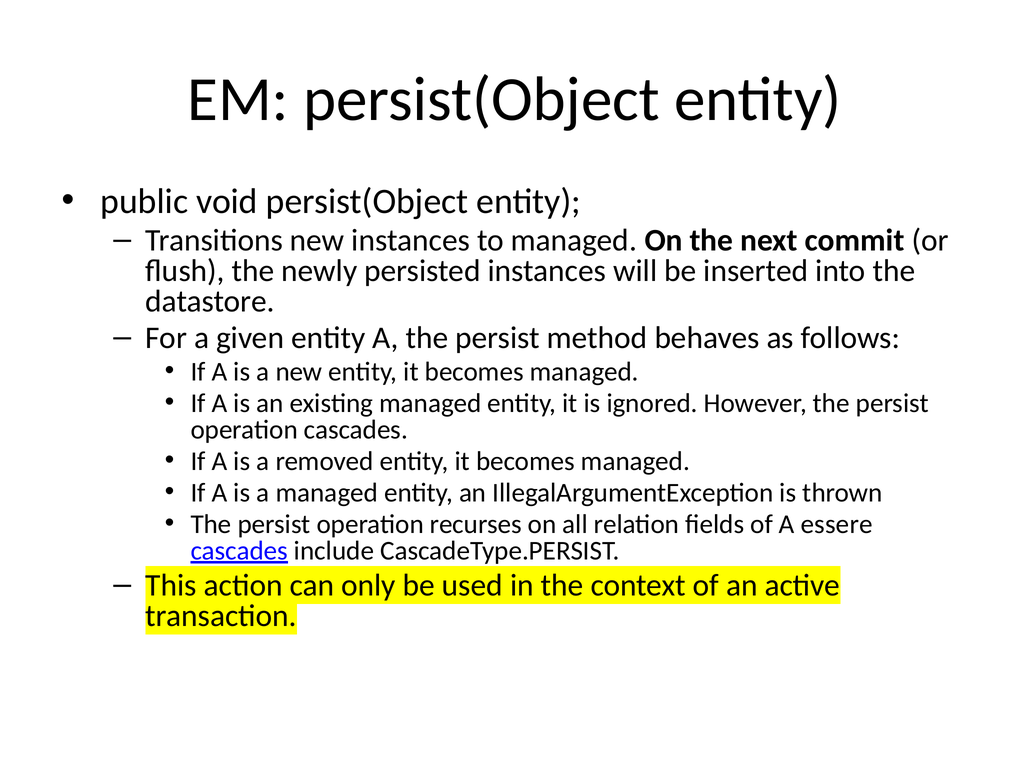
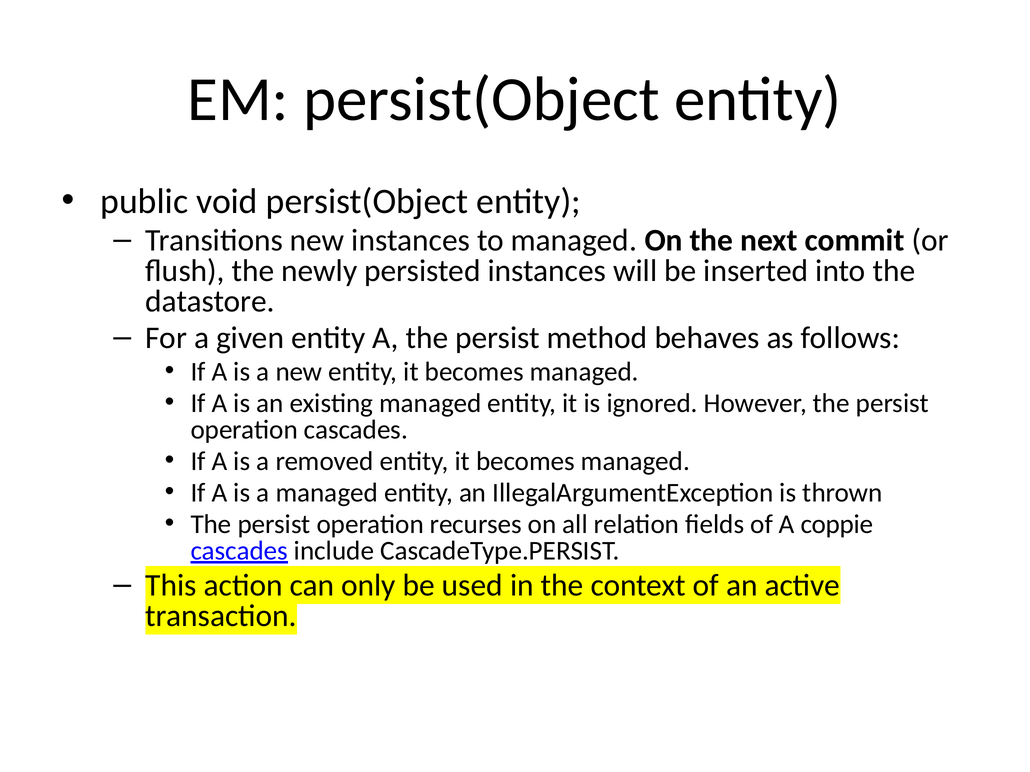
essere: essere -> coppie
